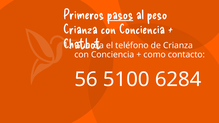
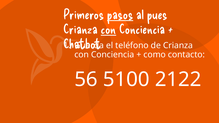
peso: peso -> pues
con at (108, 29) underline: none -> present
6284: 6284 -> 2122
